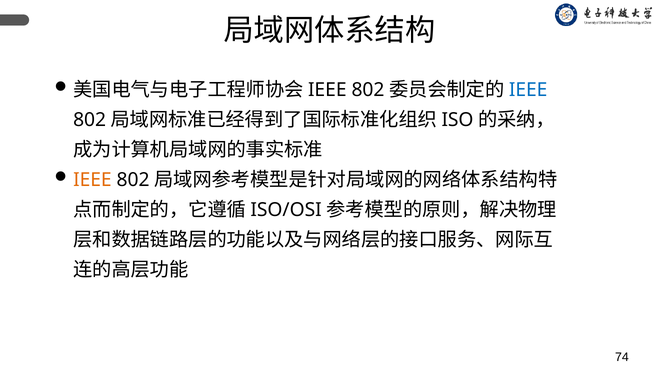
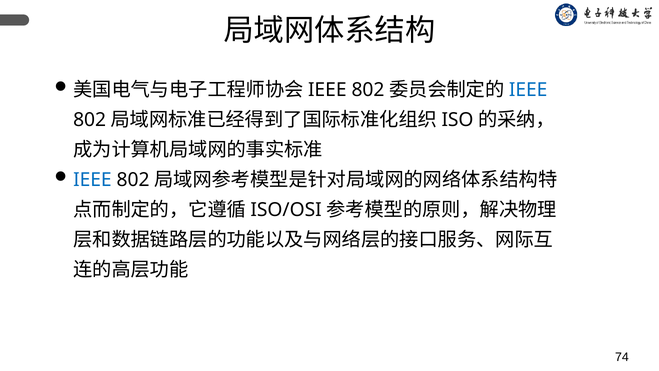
IEEE at (92, 180) colour: orange -> blue
